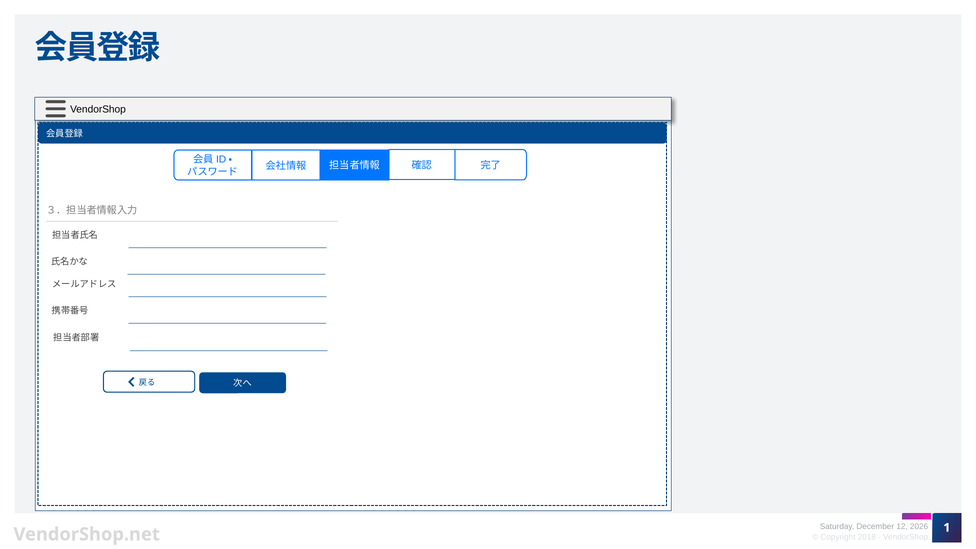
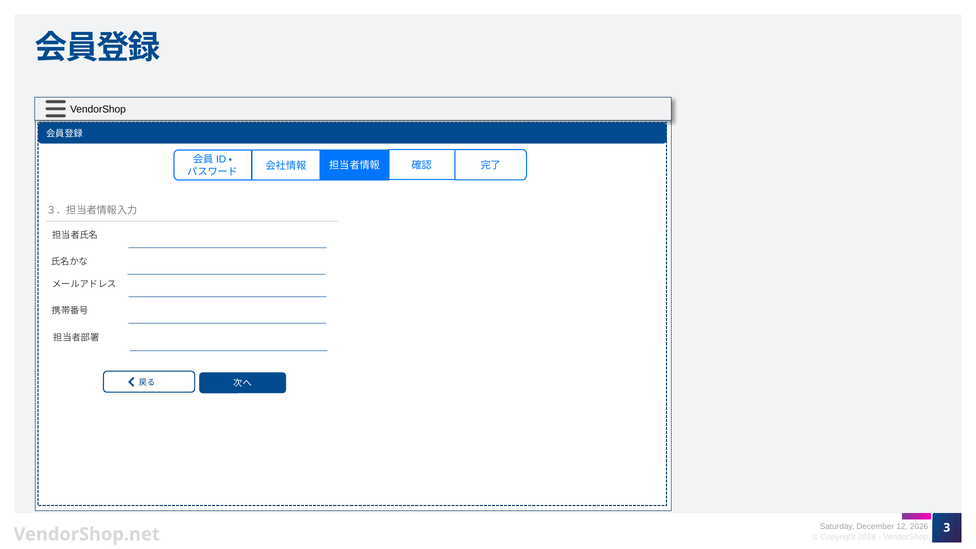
1: 1 -> 3
